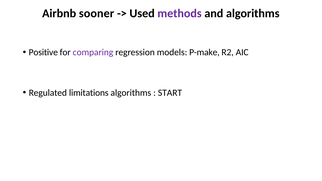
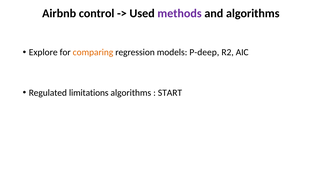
sooner: sooner -> control
Positive: Positive -> Explore
comparing colour: purple -> orange
P-make: P-make -> P-deep
